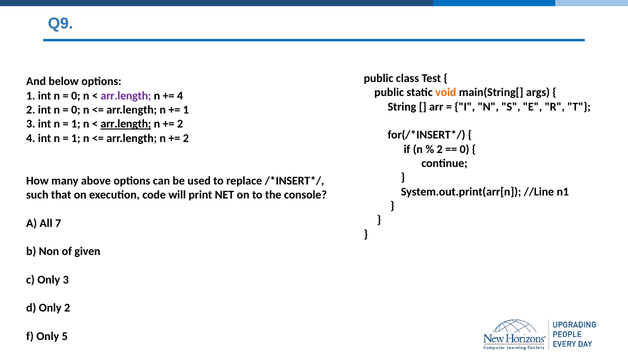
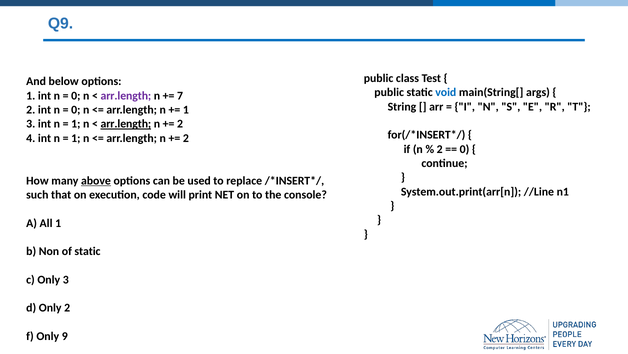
void colour: orange -> blue
4 at (180, 95): 4 -> 7
above underline: none -> present
All 7: 7 -> 1
of given: given -> static
5: 5 -> 9
